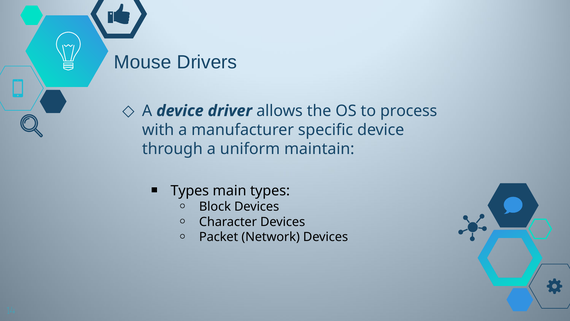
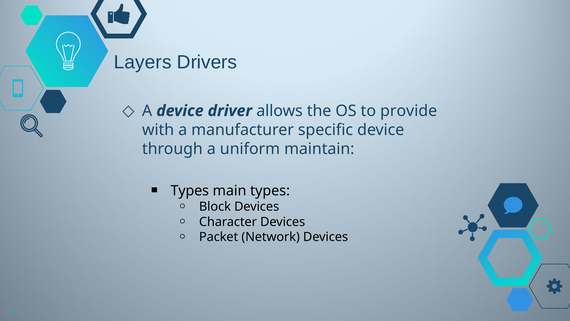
Mouse: Mouse -> Layers
process: process -> provide
